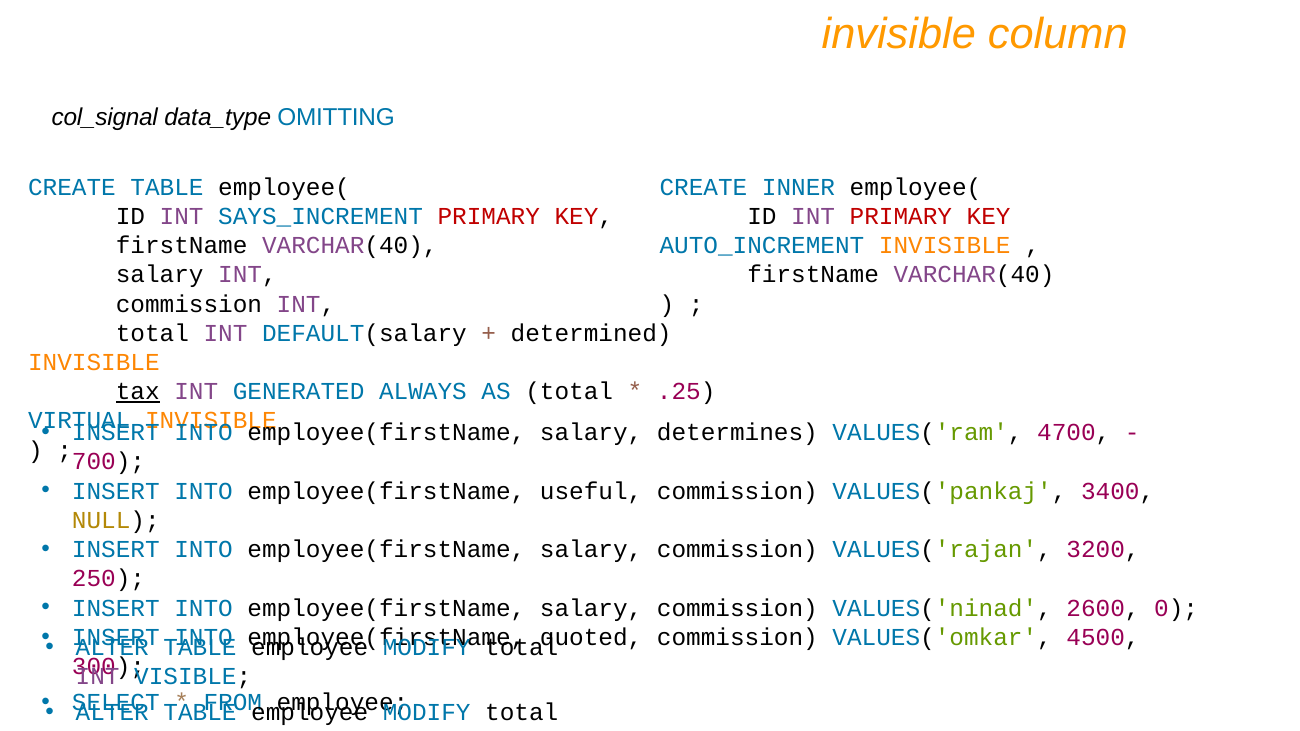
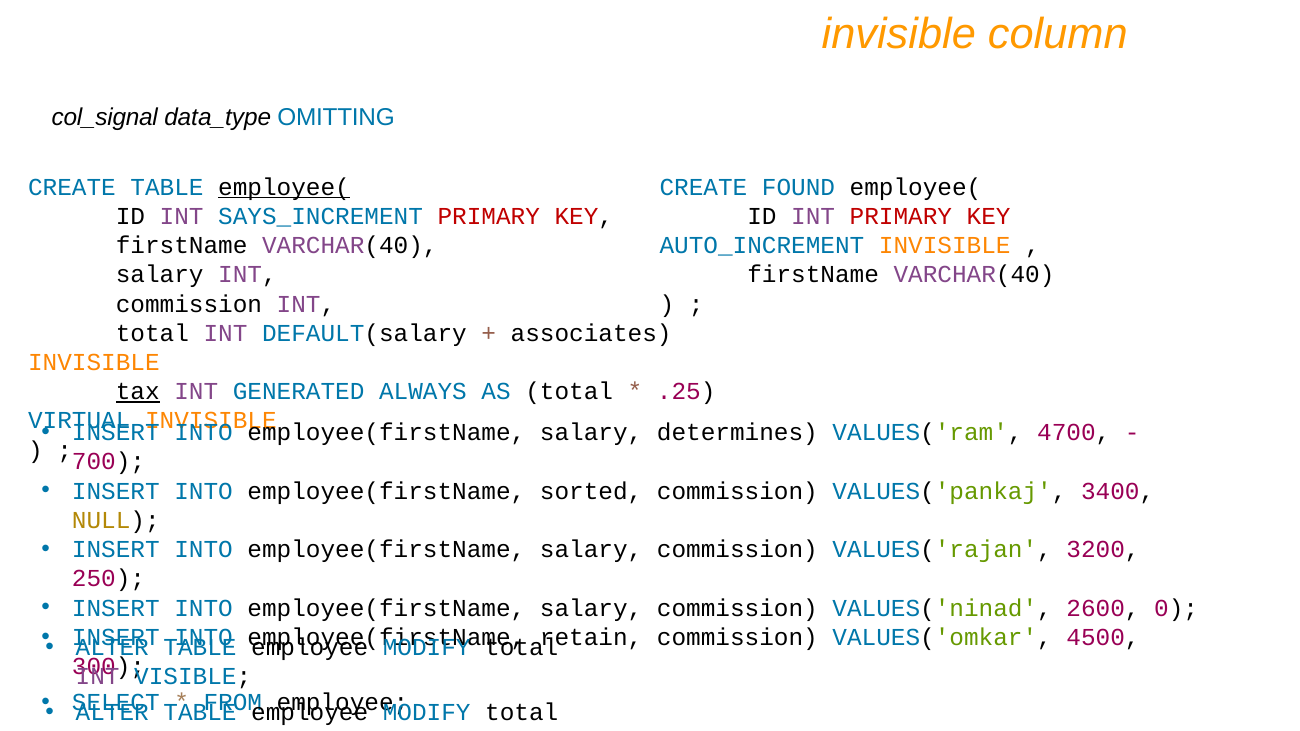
employee( at (284, 187) underline: none -> present
INNER: INNER -> FOUND
determined: determined -> associates
useful: useful -> sorted
quoted: quoted -> retain
